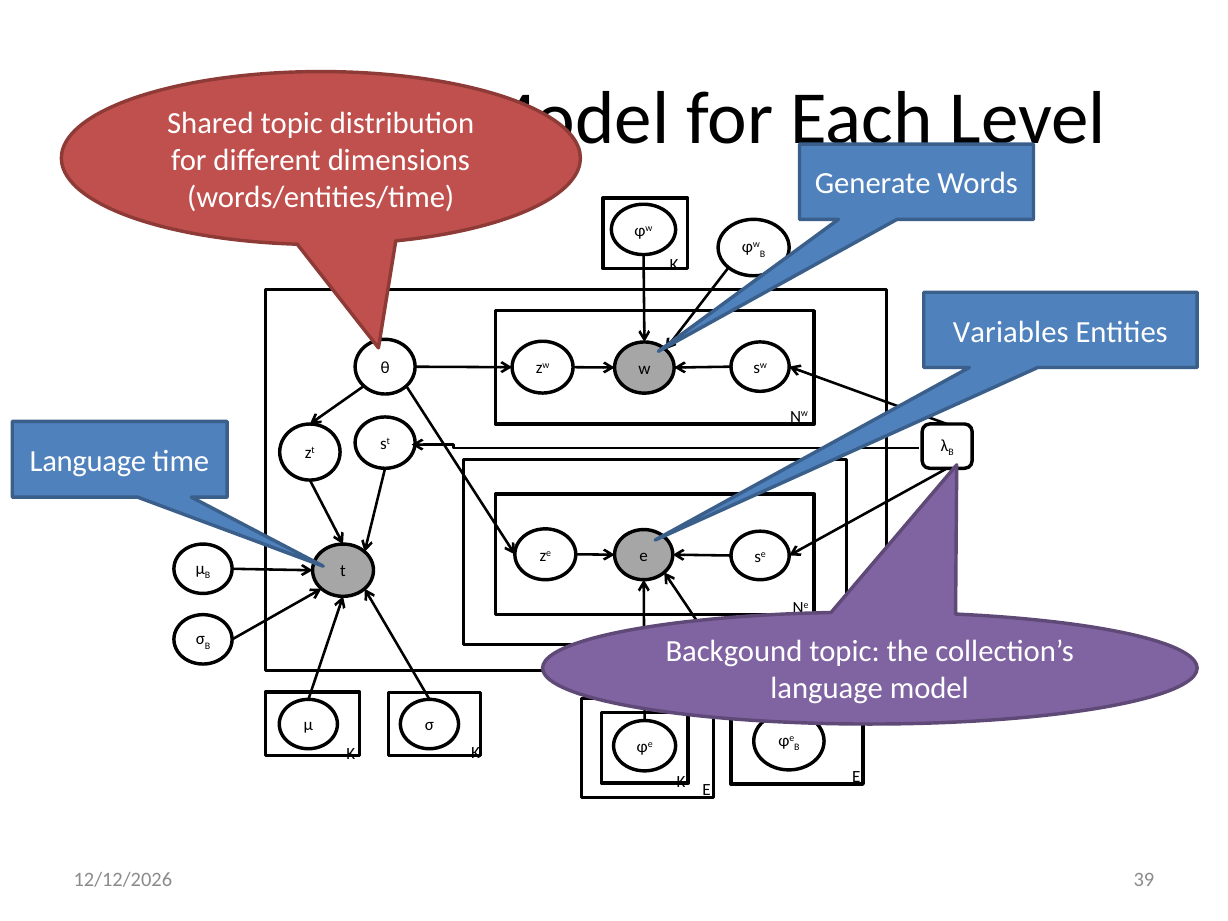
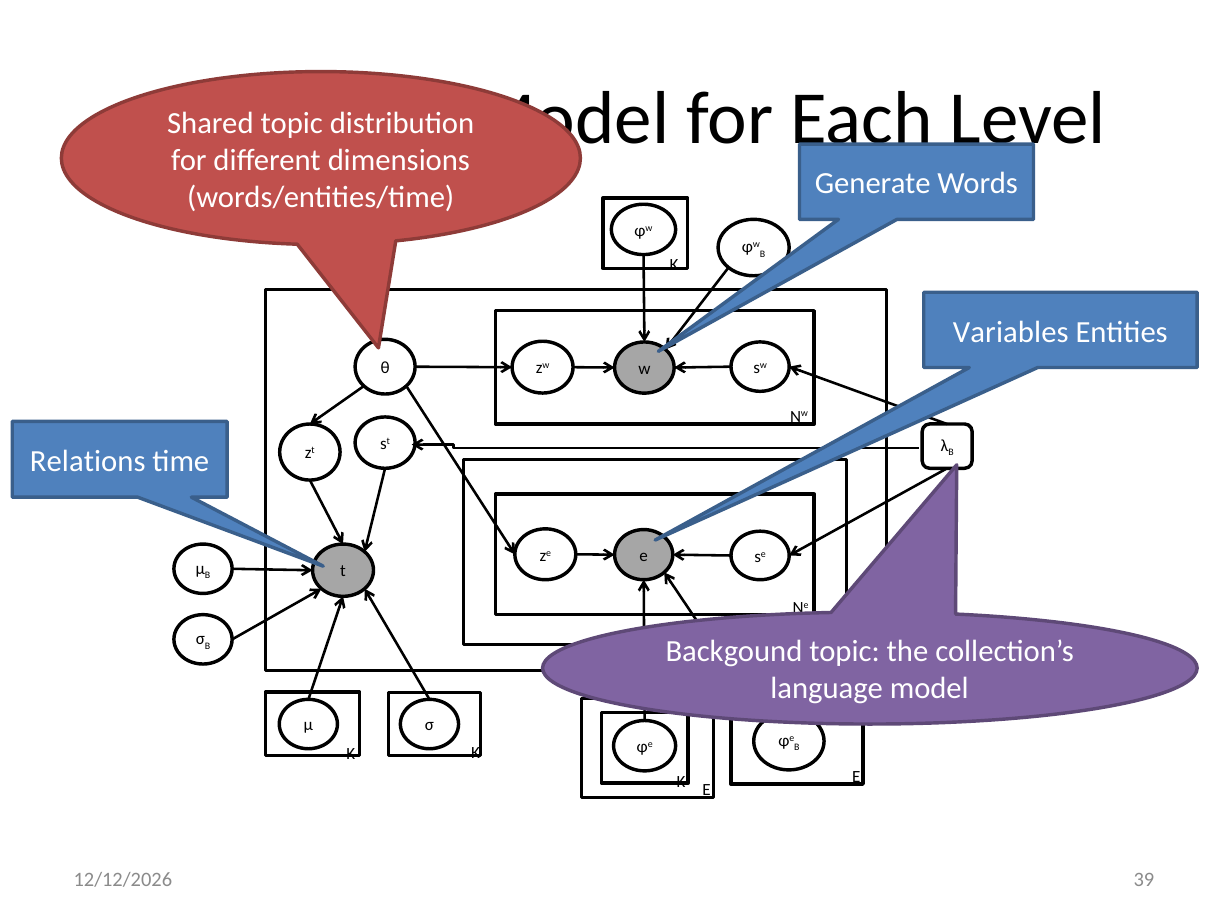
Language at (88, 461): Language -> Relations
